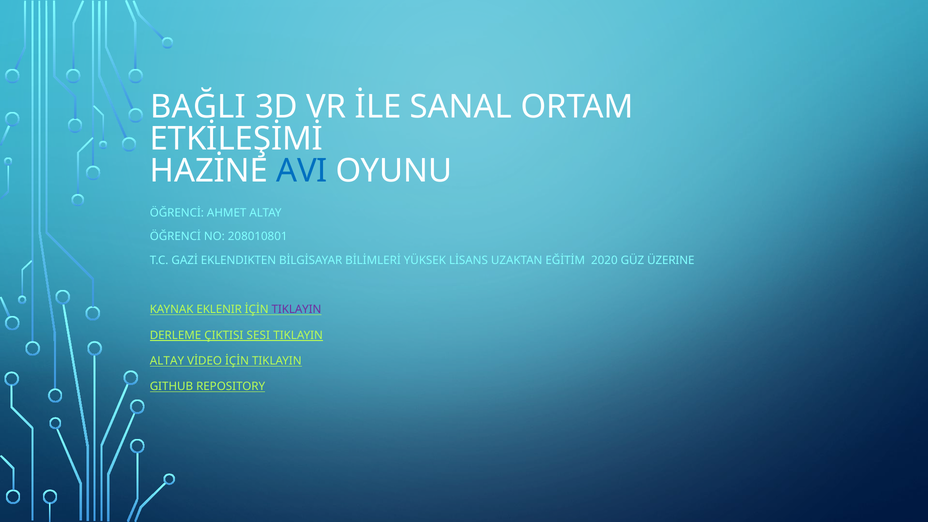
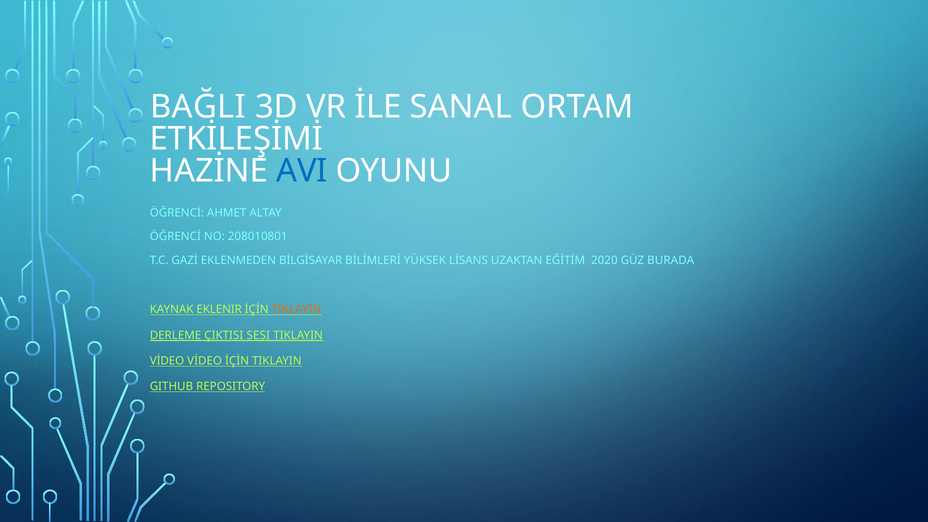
EKLENDIKTEN: EKLENDIKTEN -> EKLENMEDEN
ÜZERINE: ÜZERINE -> BURADA
TIKLAYIN at (296, 309) colour: purple -> orange
ALTAY at (167, 361): ALTAY -> VİDEO
